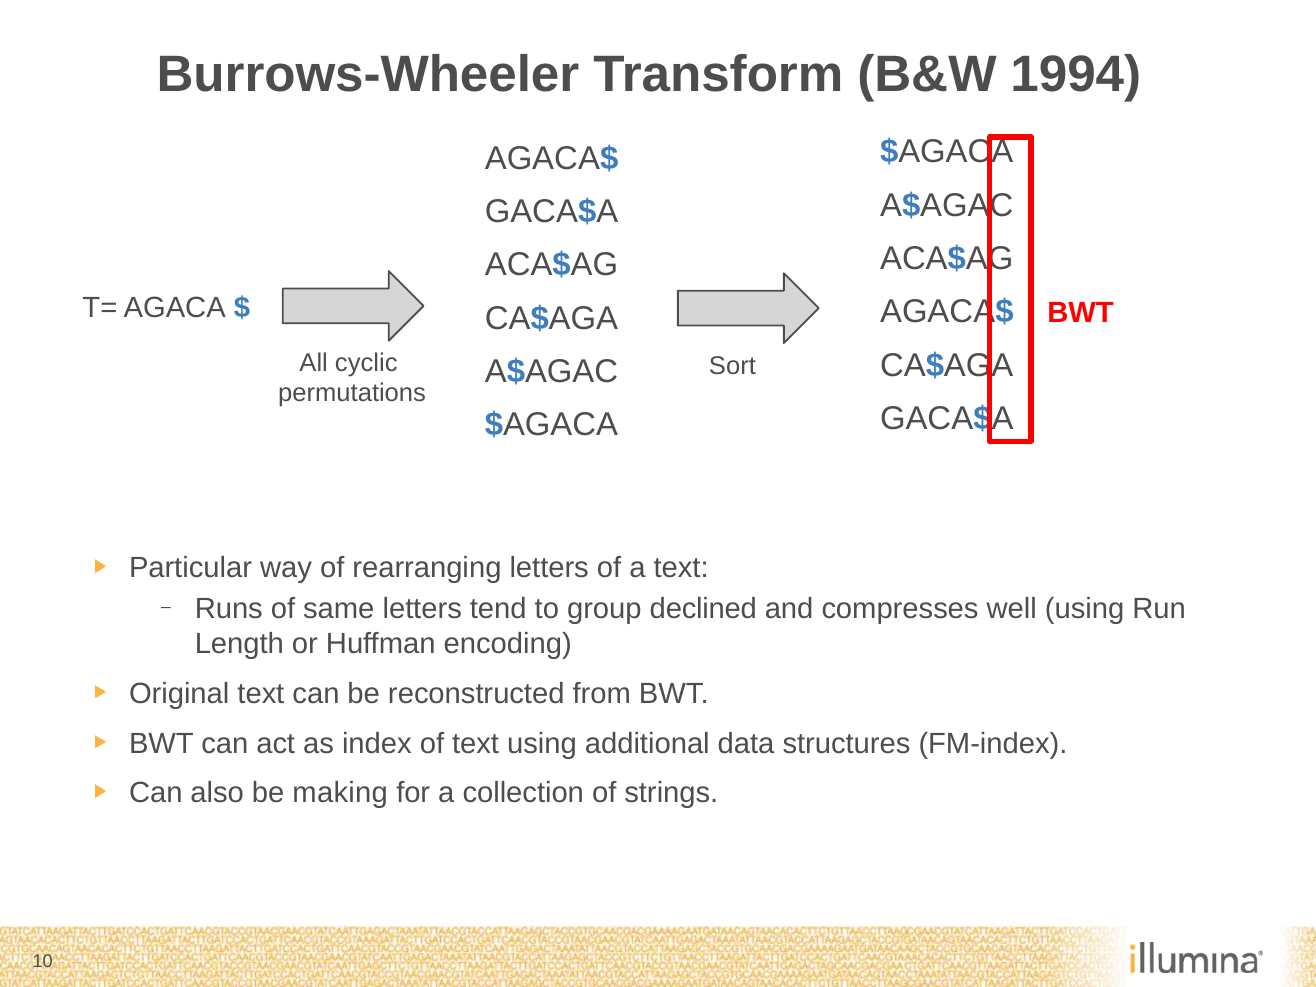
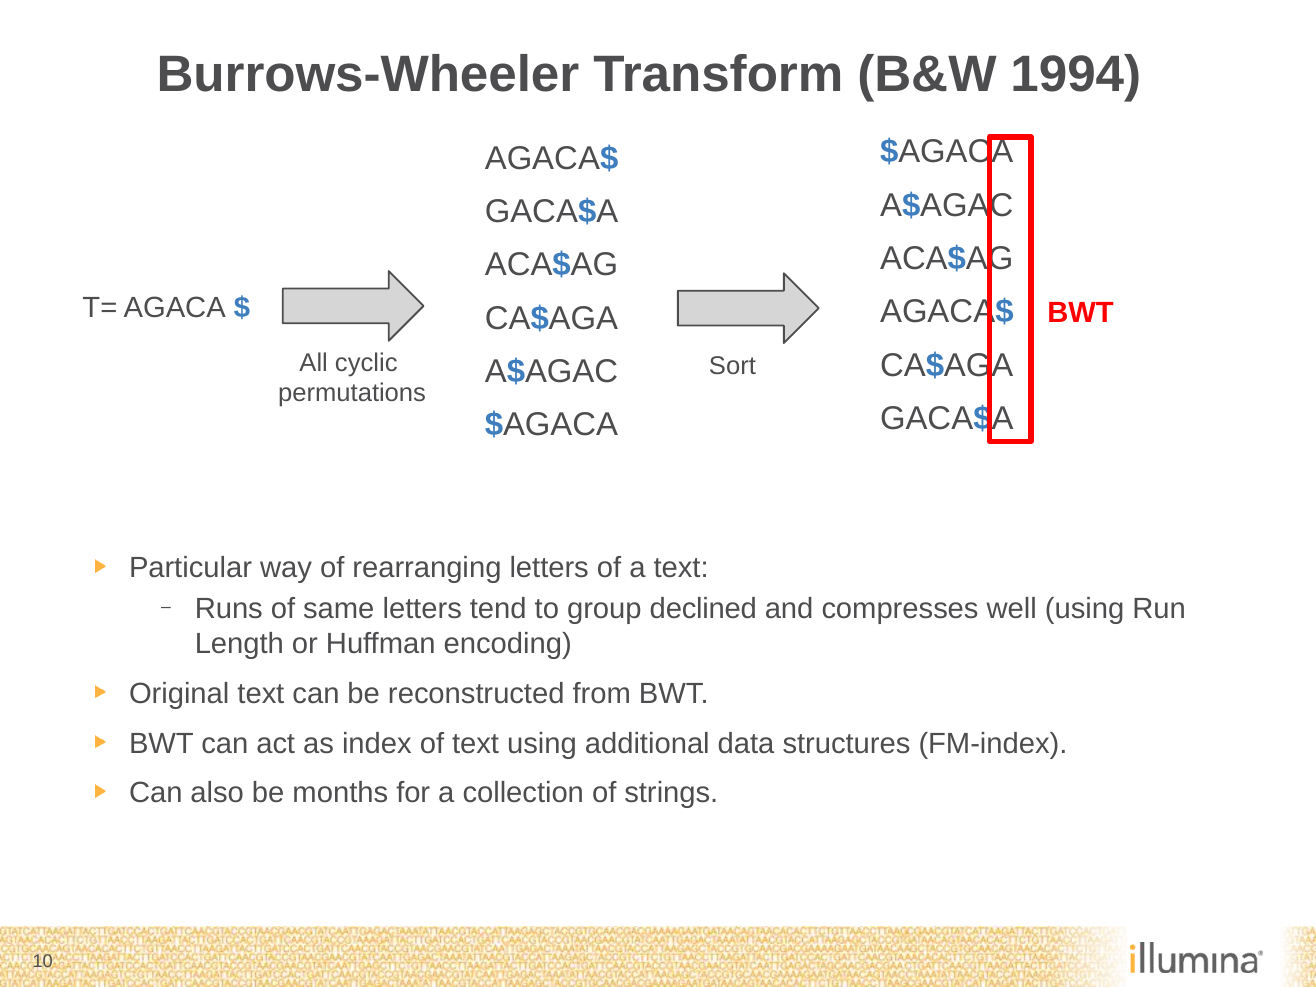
making: making -> months
